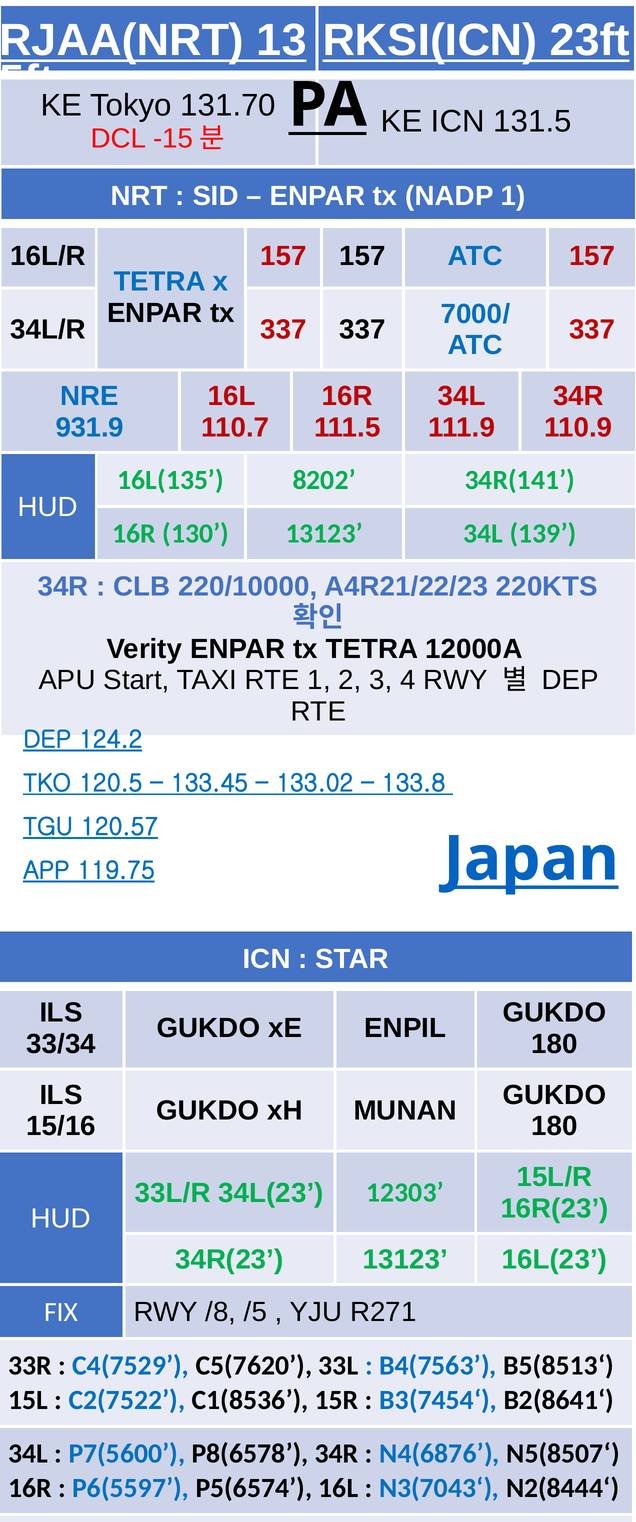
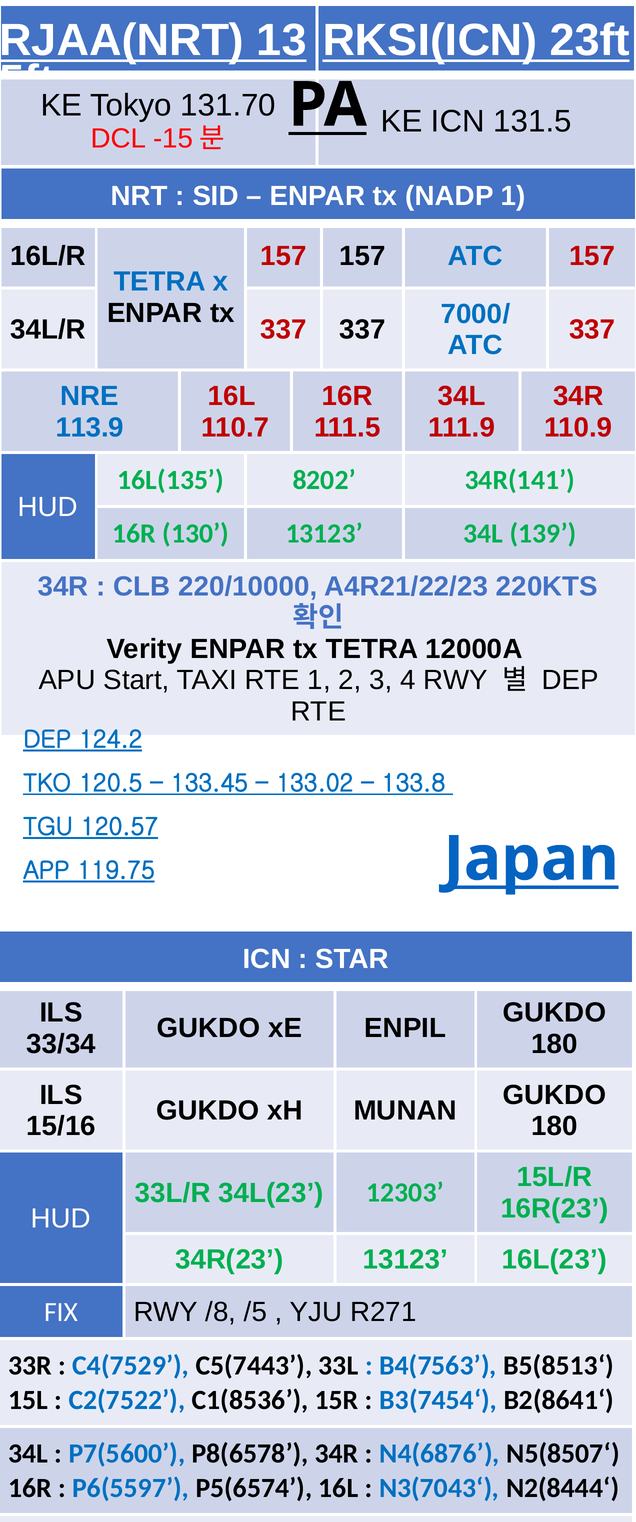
931.9: 931.9 -> 113.9
C5(7620: C5(7620 -> C5(7443
